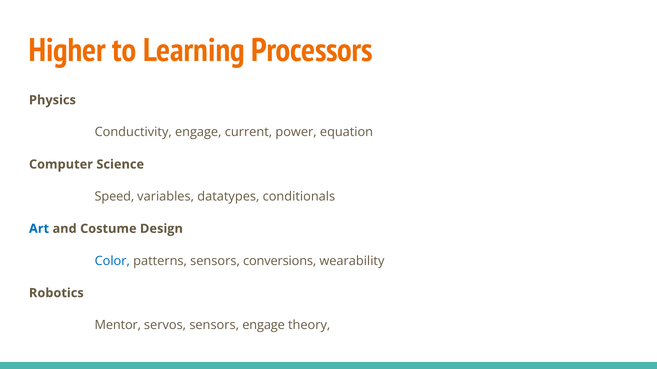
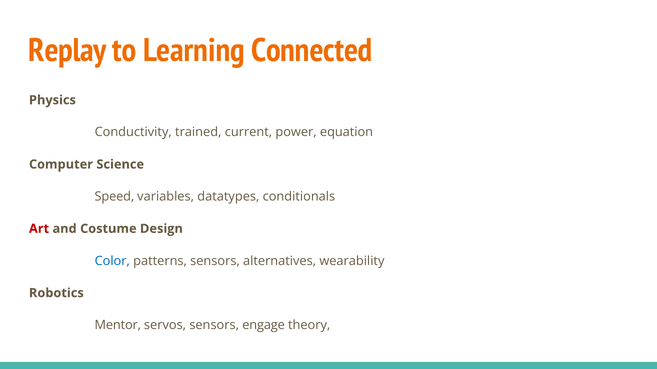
Higher: Higher -> Replay
Processors: Processors -> Connected
Conductivity engage: engage -> trained
Art colour: blue -> red
conversions: conversions -> alternatives
